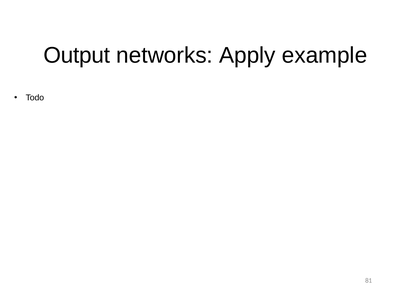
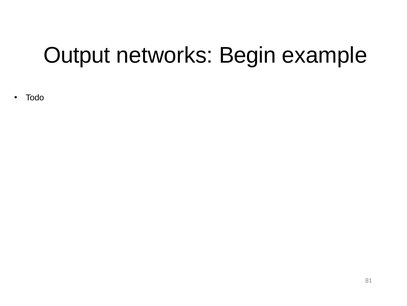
Apply: Apply -> Begin
